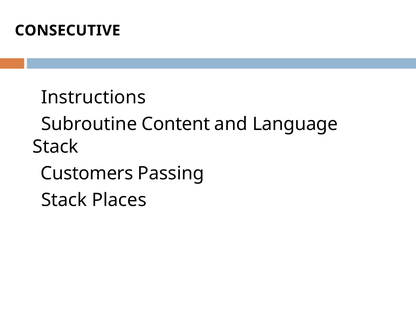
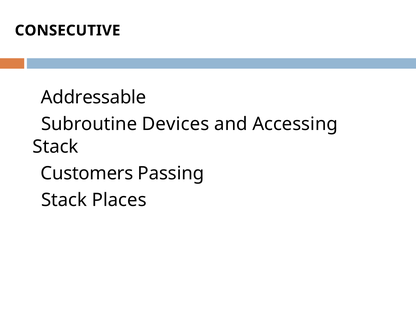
Instructions: Instructions -> Addressable
Content: Content -> Devices
Language: Language -> Accessing
